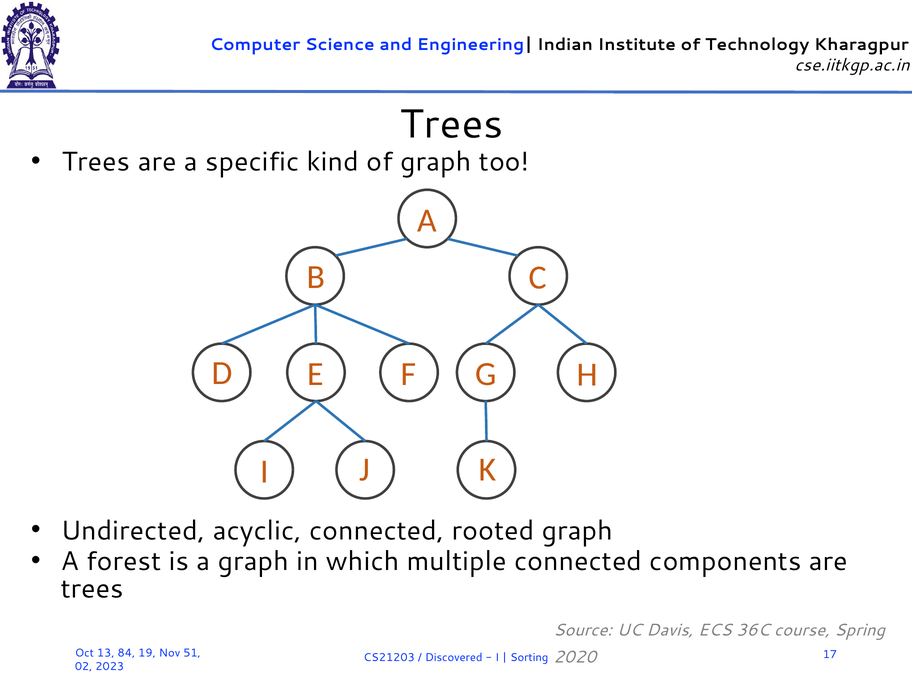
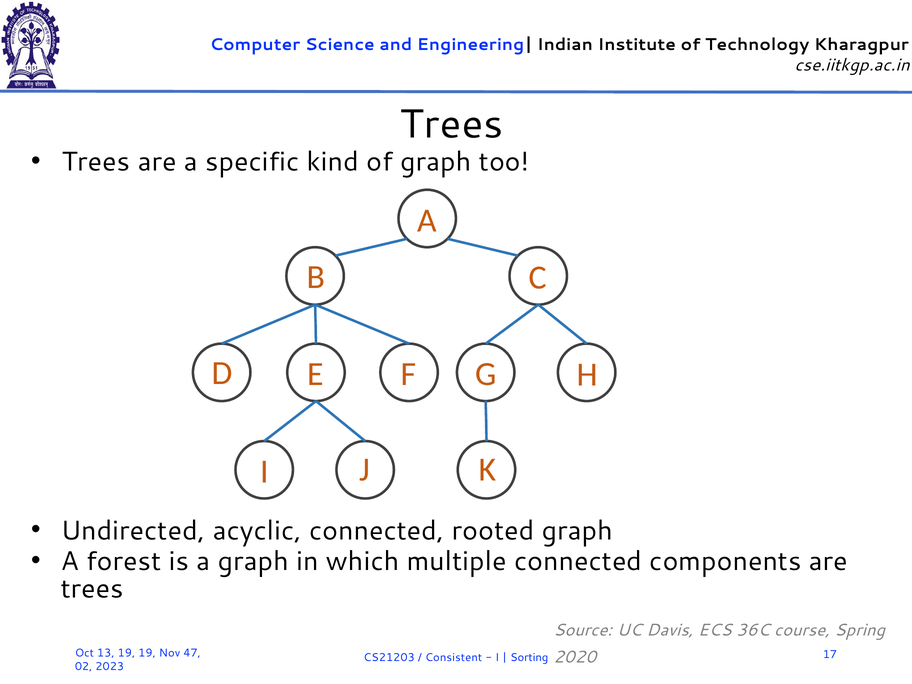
13 84: 84 -> 19
51: 51 -> 47
Discovered: Discovered -> Consistent
